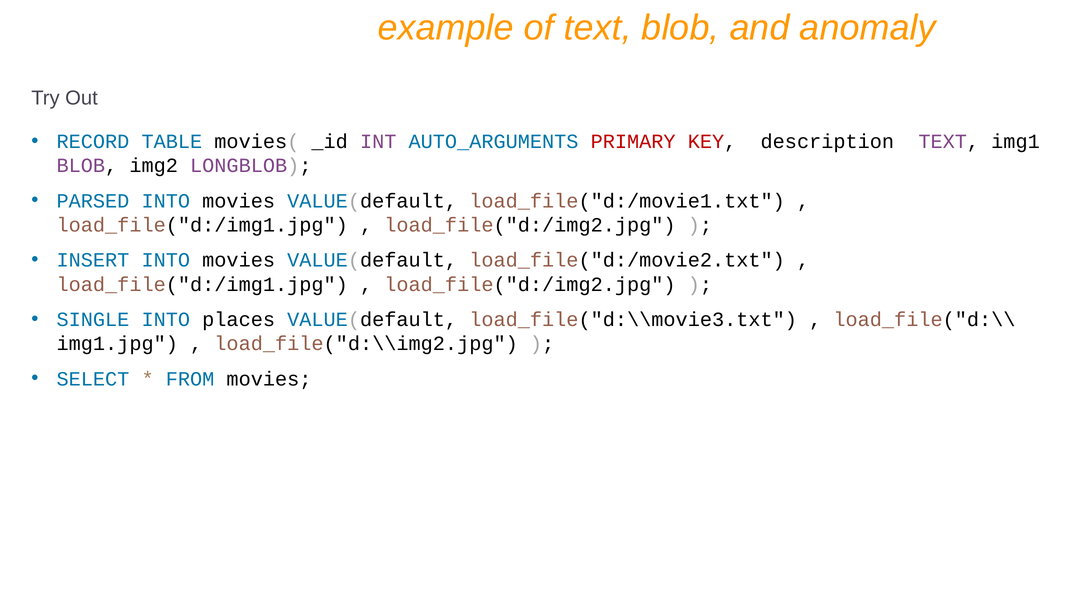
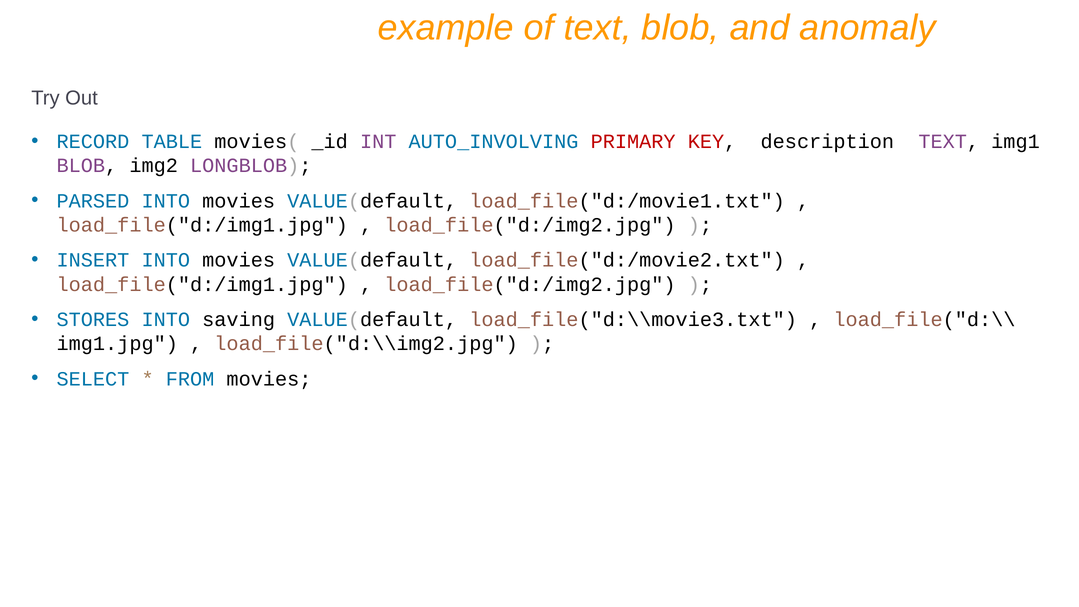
AUTO_ARGUMENTS: AUTO_ARGUMENTS -> AUTO_INVOLVING
SINGLE: SINGLE -> STORES
places: places -> saving
